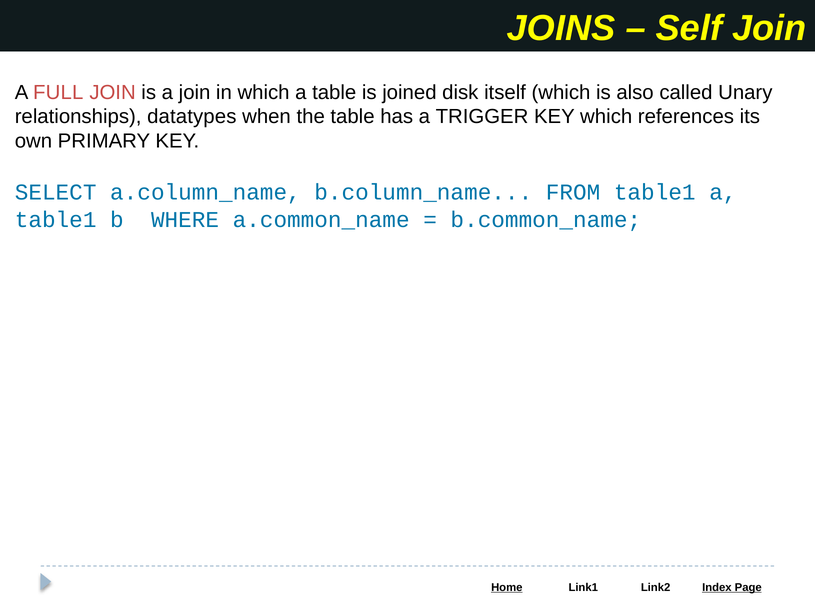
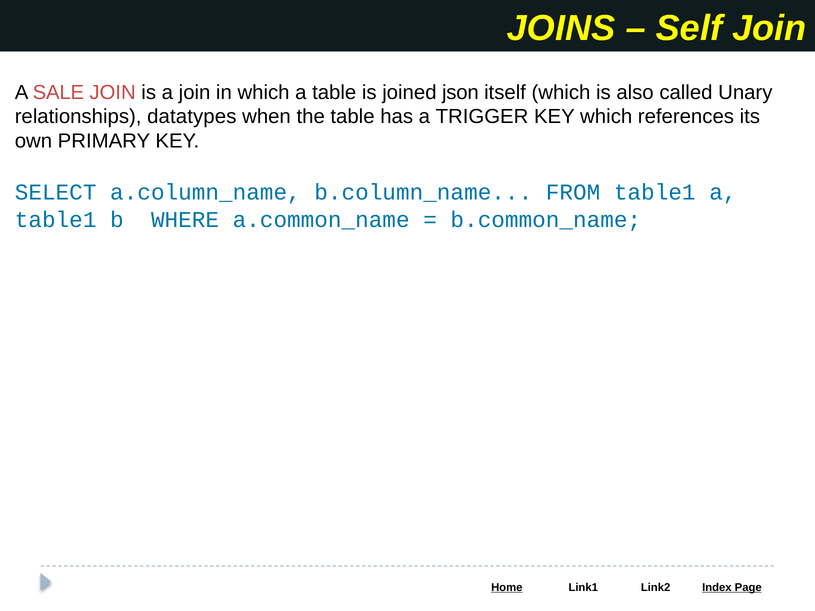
FULL: FULL -> SALE
disk: disk -> json
